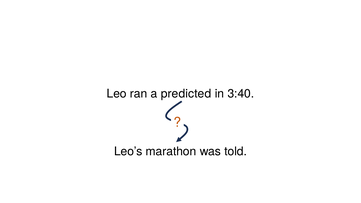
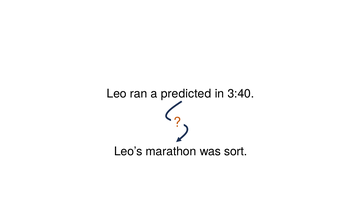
told: told -> sort
